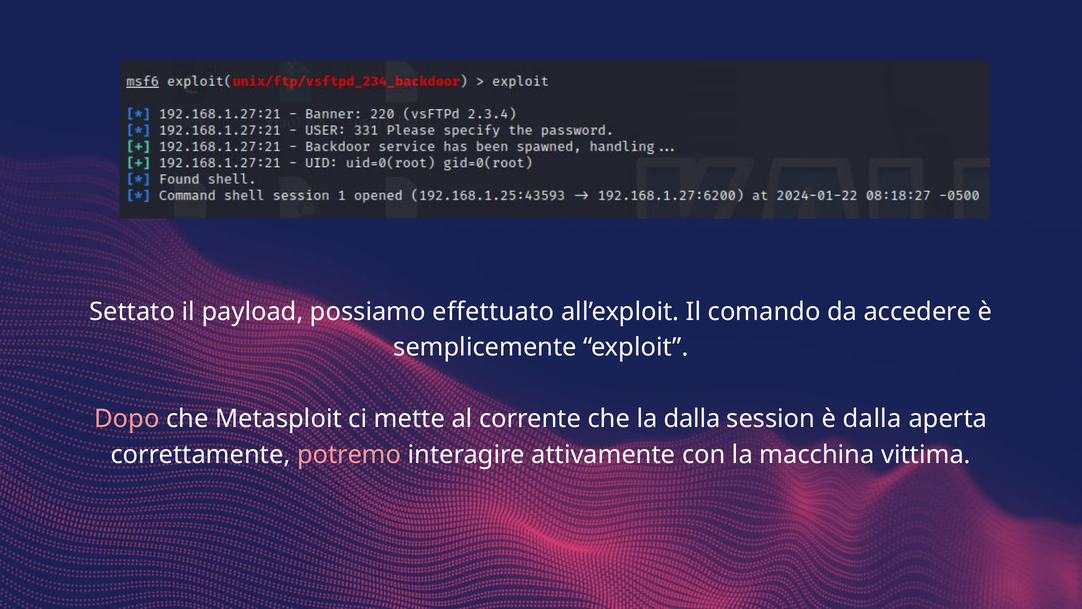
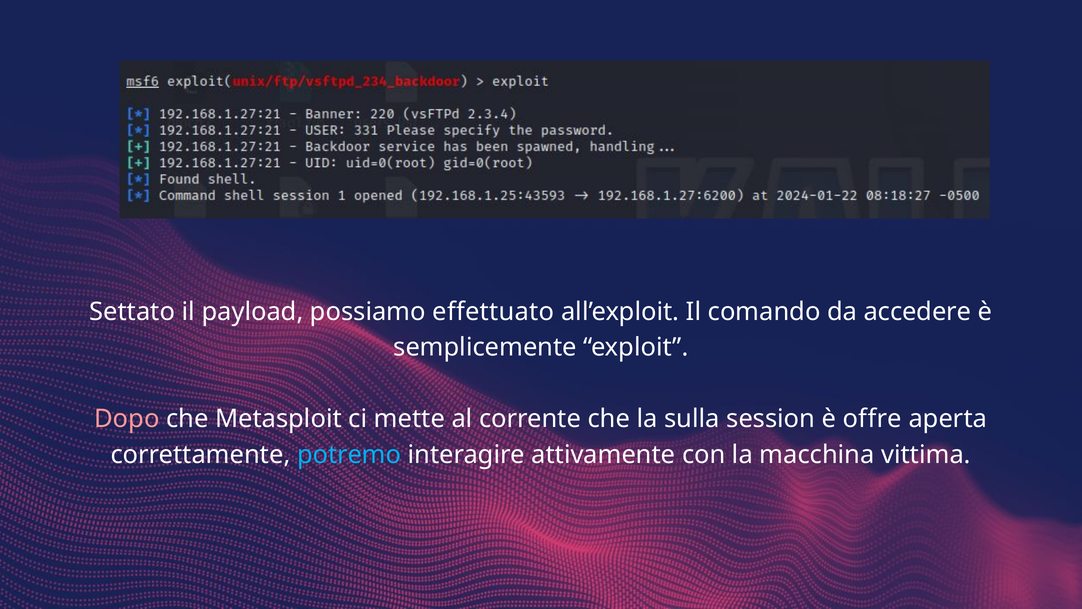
la dalla: dalla -> sulla
è dalla: dalla -> offre
potremo colour: pink -> light blue
